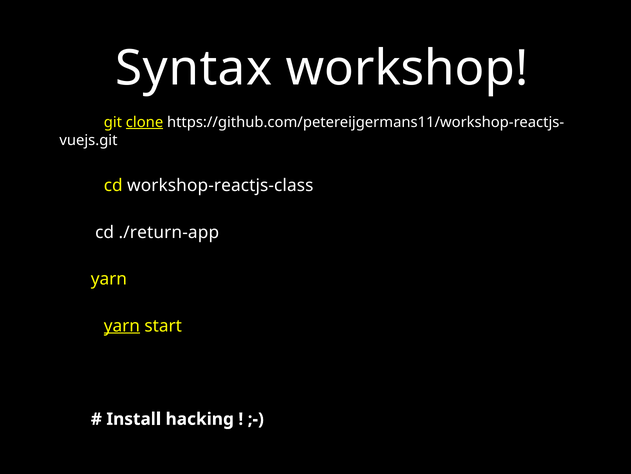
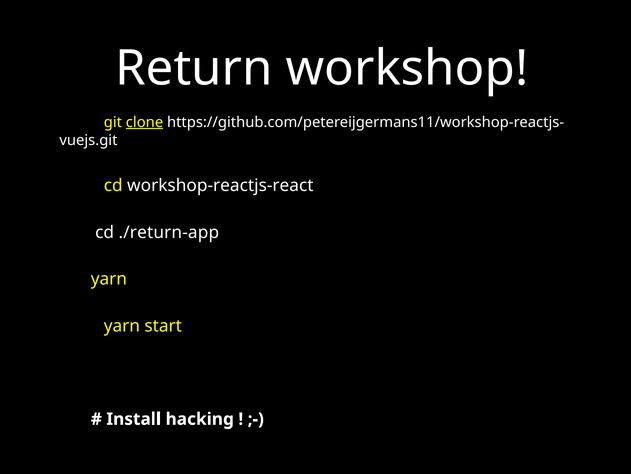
Syntax: Syntax -> Return
workshop-reactjs-class: workshop-reactjs-class -> workshop-reactjs-react
yarn at (122, 325) underline: present -> none
